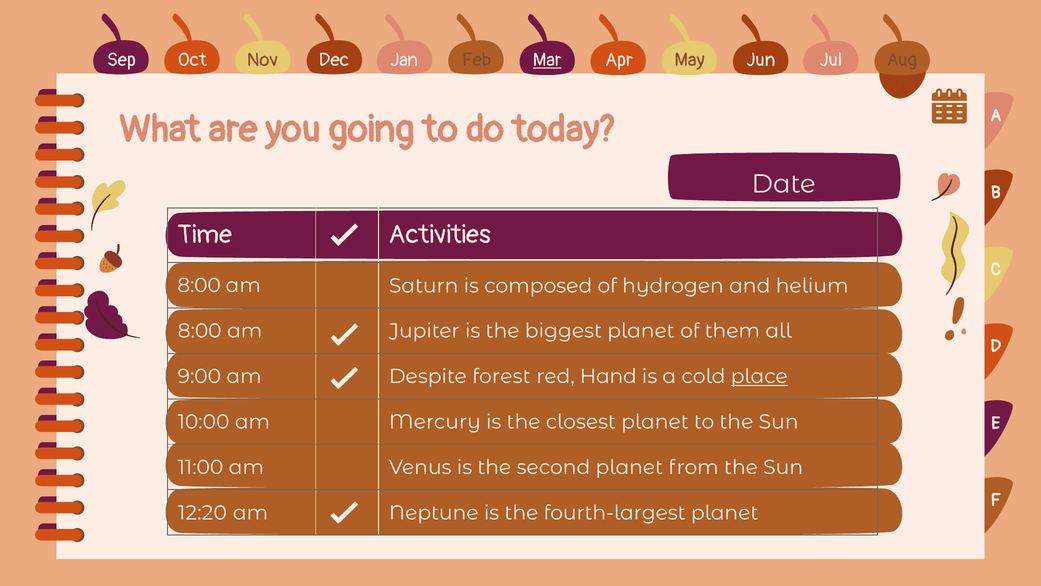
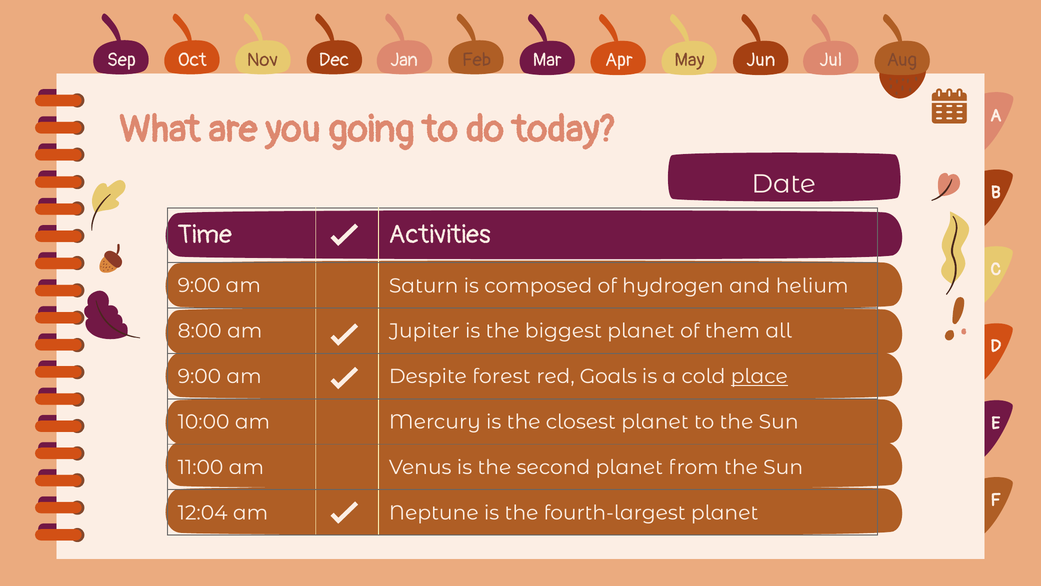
Mar underline: present -> none
8:00 at (199, 286): 8:00 -> 9:00
Hand: Hand -> Goals
12:20: 12:20 -> 12:04
